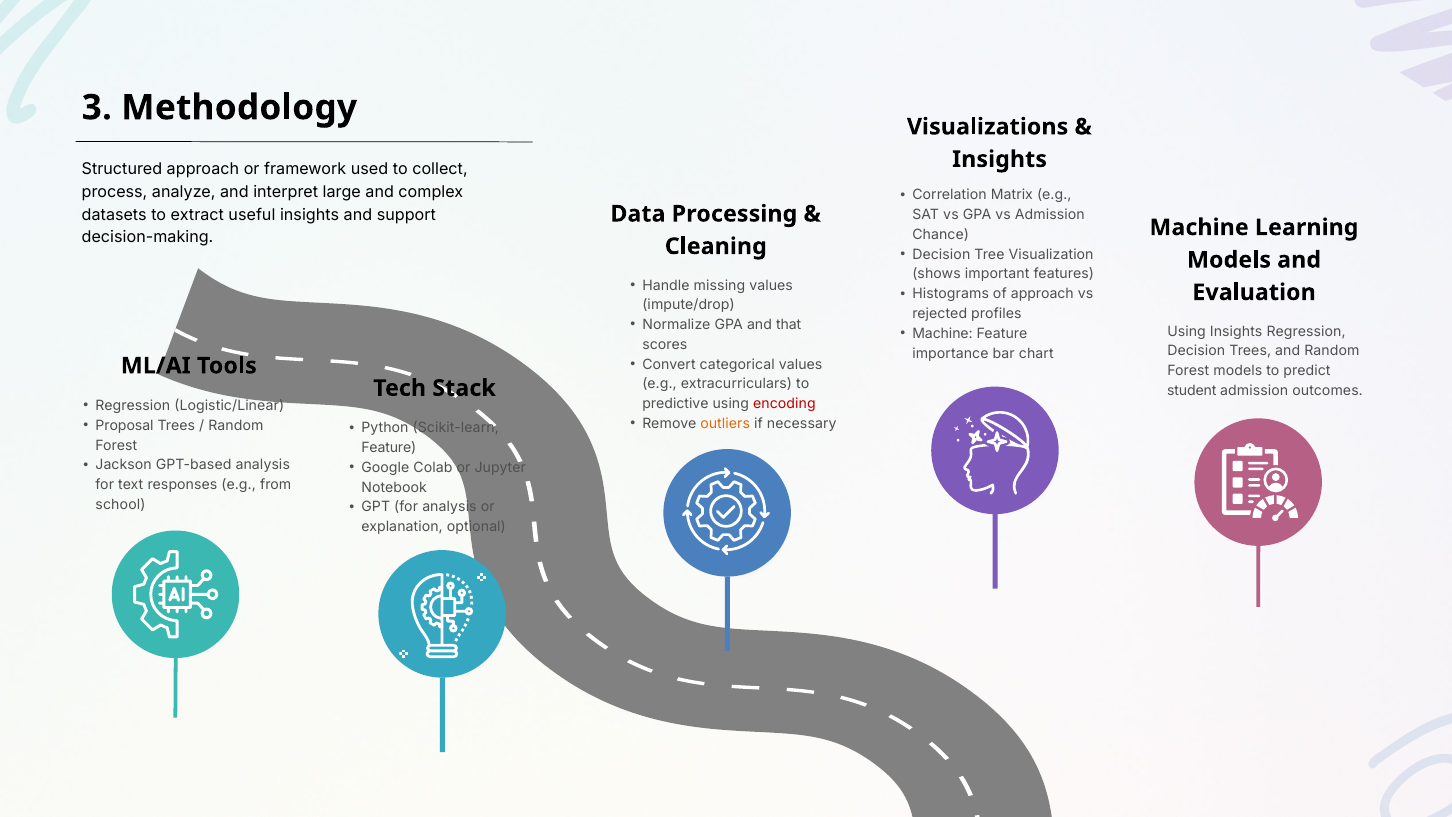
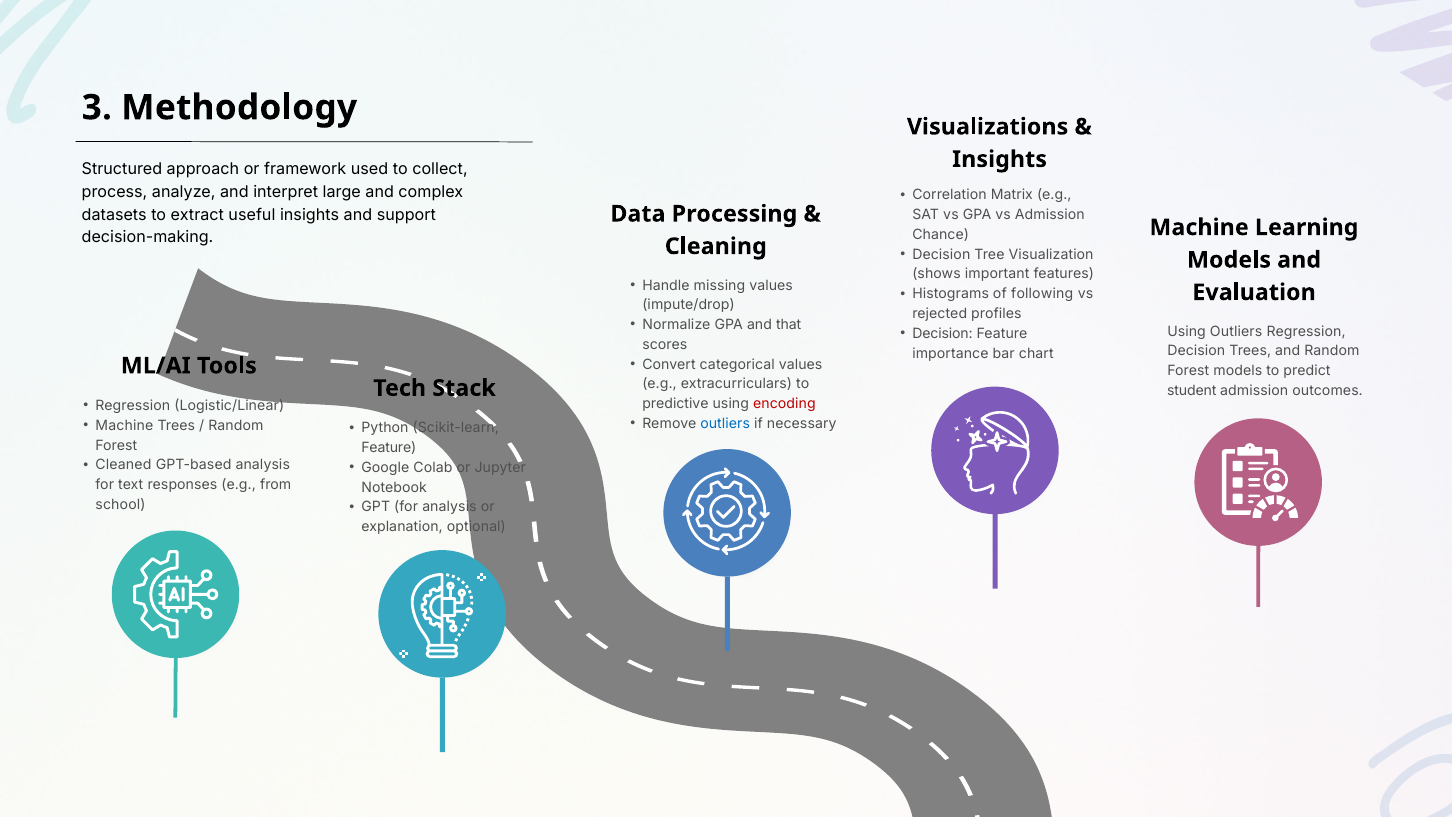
of approach: approach -> following
Machine at (942, 334): Machine -> Decision
Using Insights: Insights -> Outliers
outliers at (725, 424) colour: orange -> blue
Proposal at (124, 426): Proposal -> Machine
Jackson: Jackson -> Cleaned
